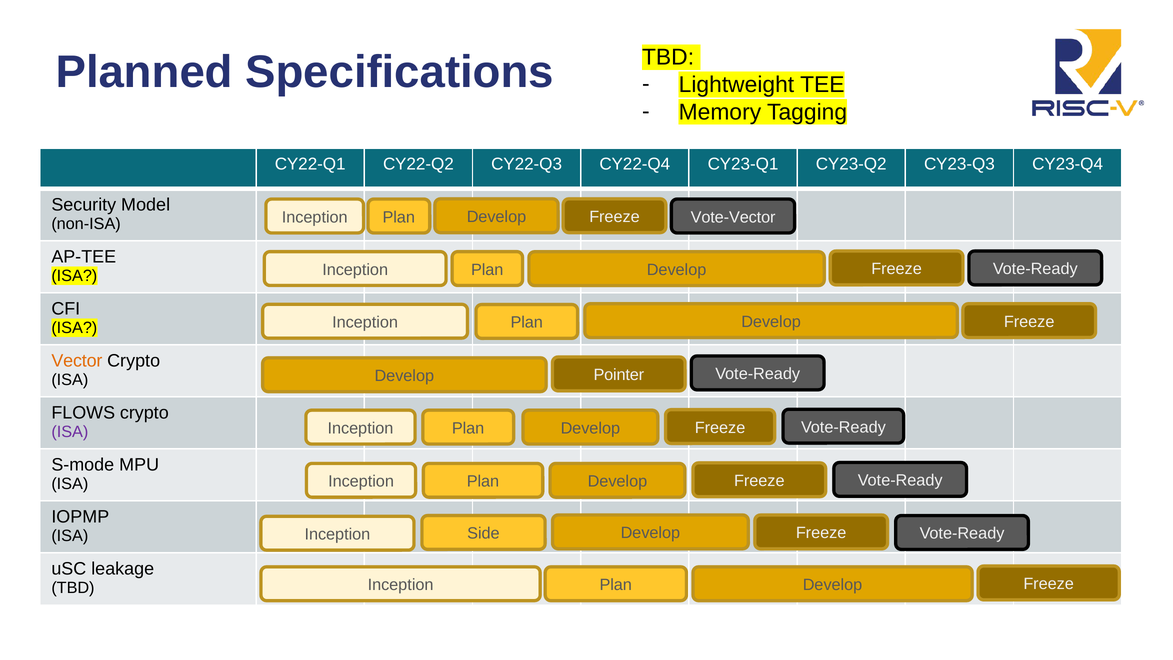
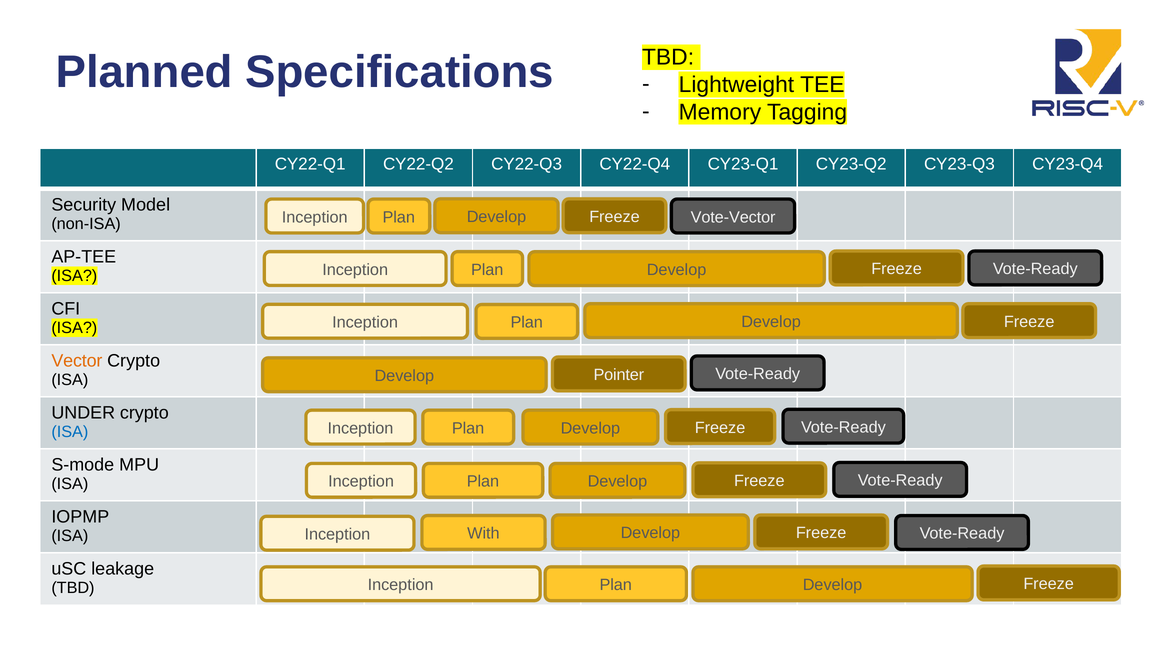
FLOWS: FLOWS -> UNDER
ISA at (70, 432) colour: purple -> blue
Side: Side -> With
